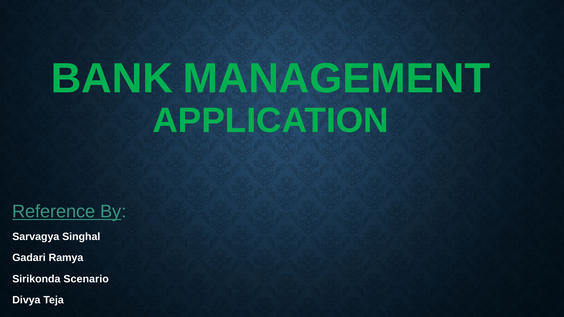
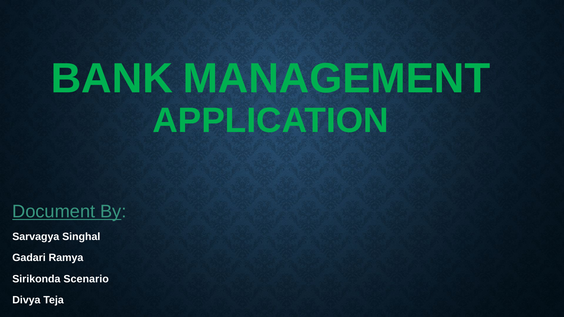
Reference: Reference -> Document
